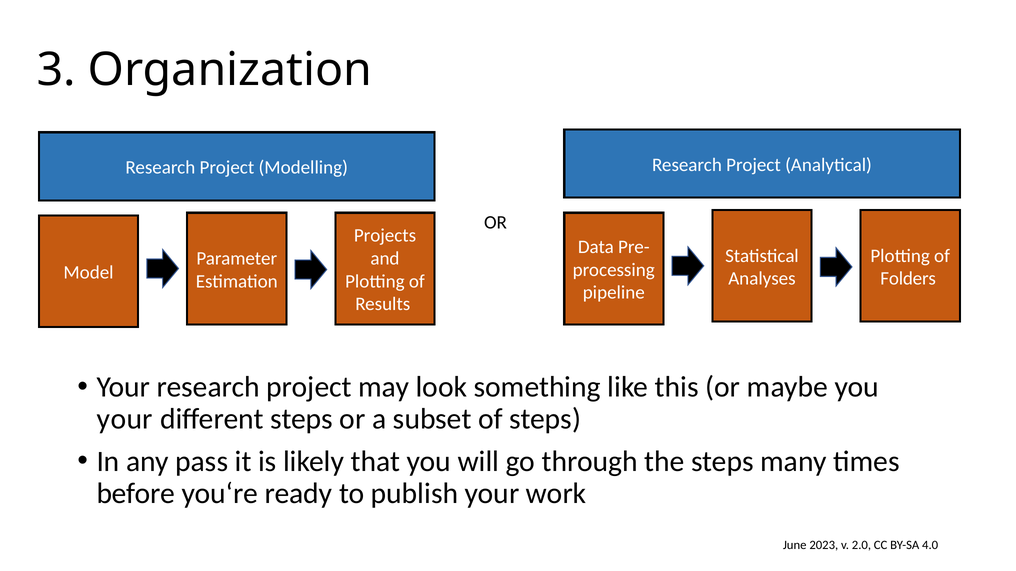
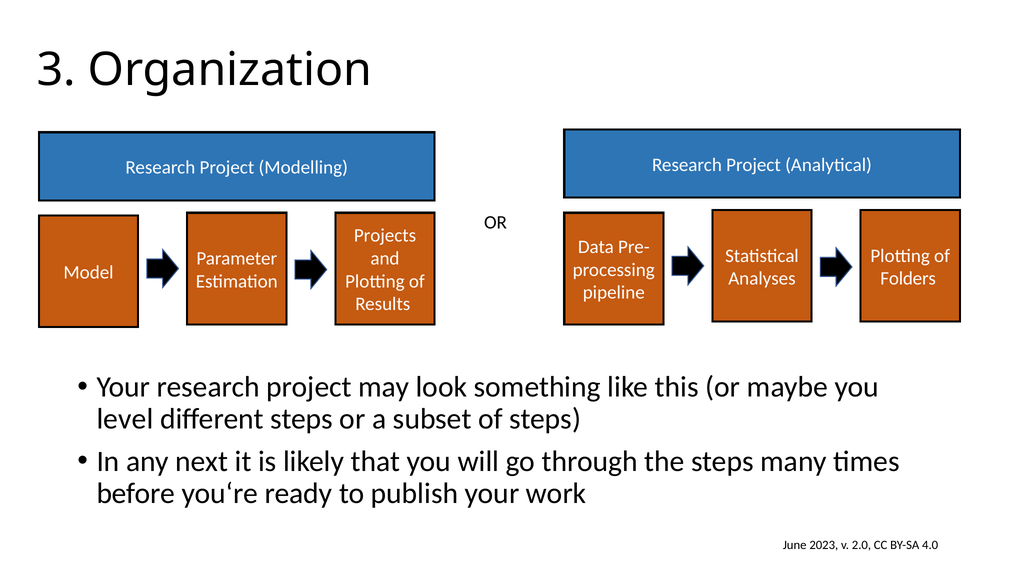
your at (125, 419): your -> level
pass: pass -> next
